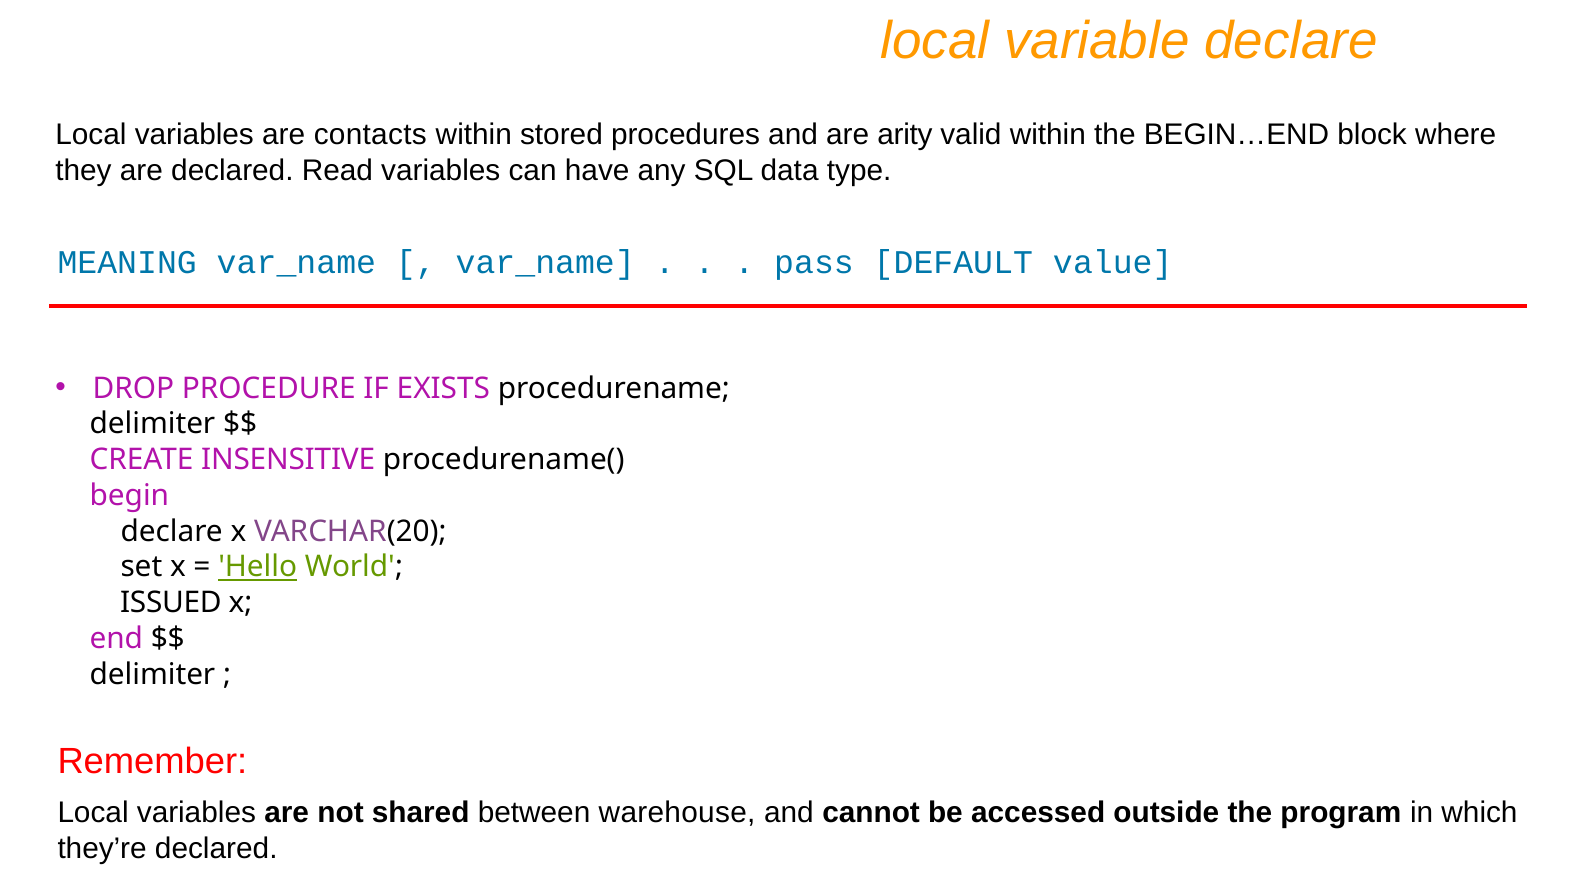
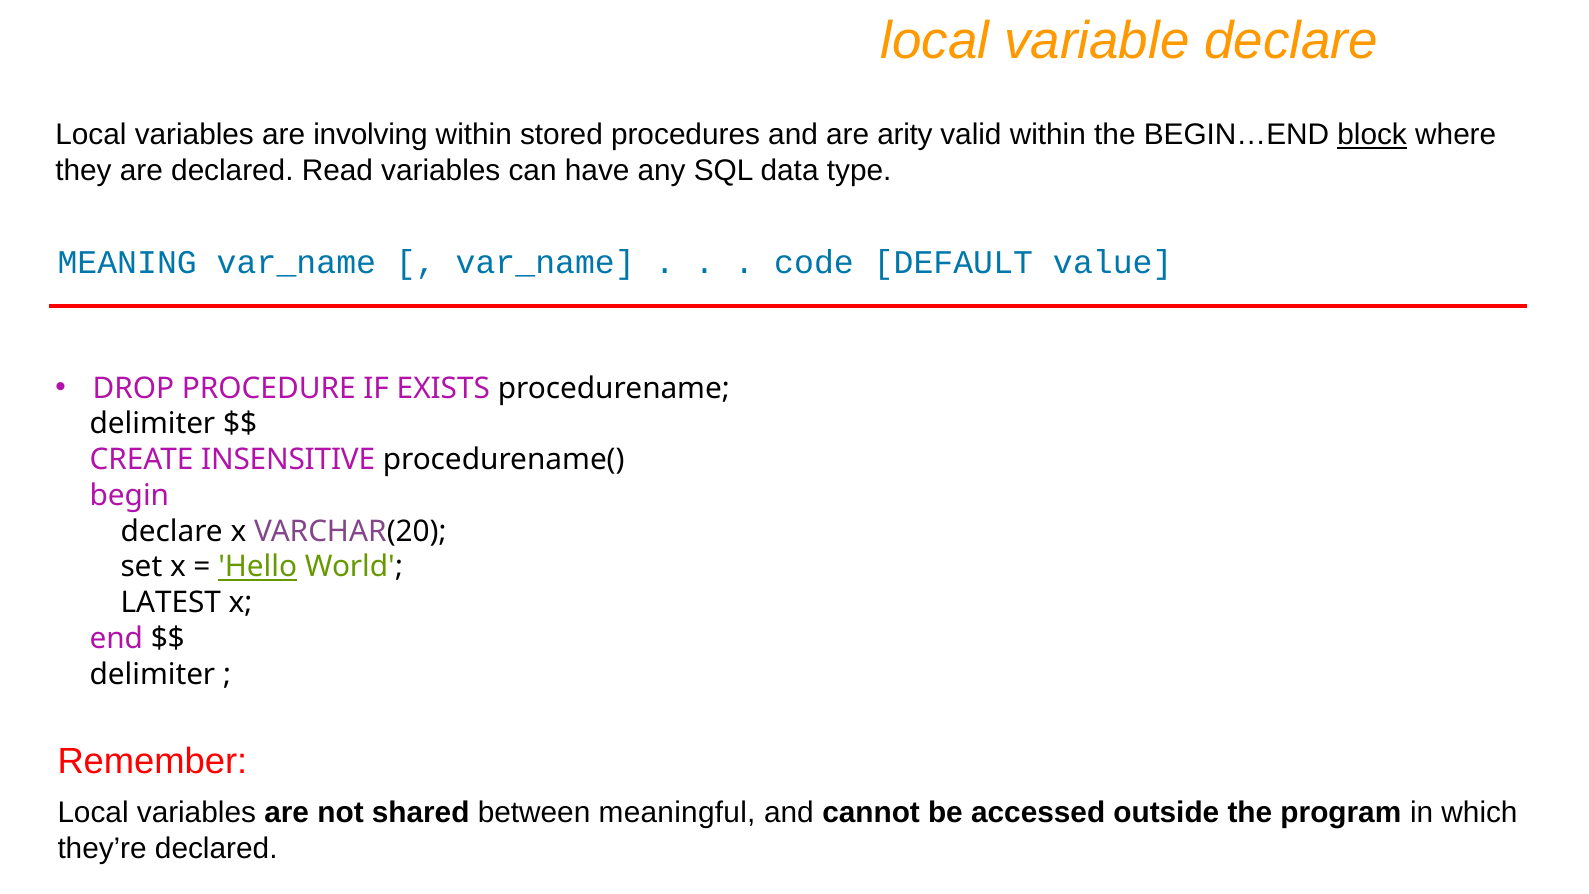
contacts: contacts -> involving
block underline: none -> present
pass: pass -> code
ISSUED: ISSUED -> LATEST
warehouse: warehouse -> meaningful
